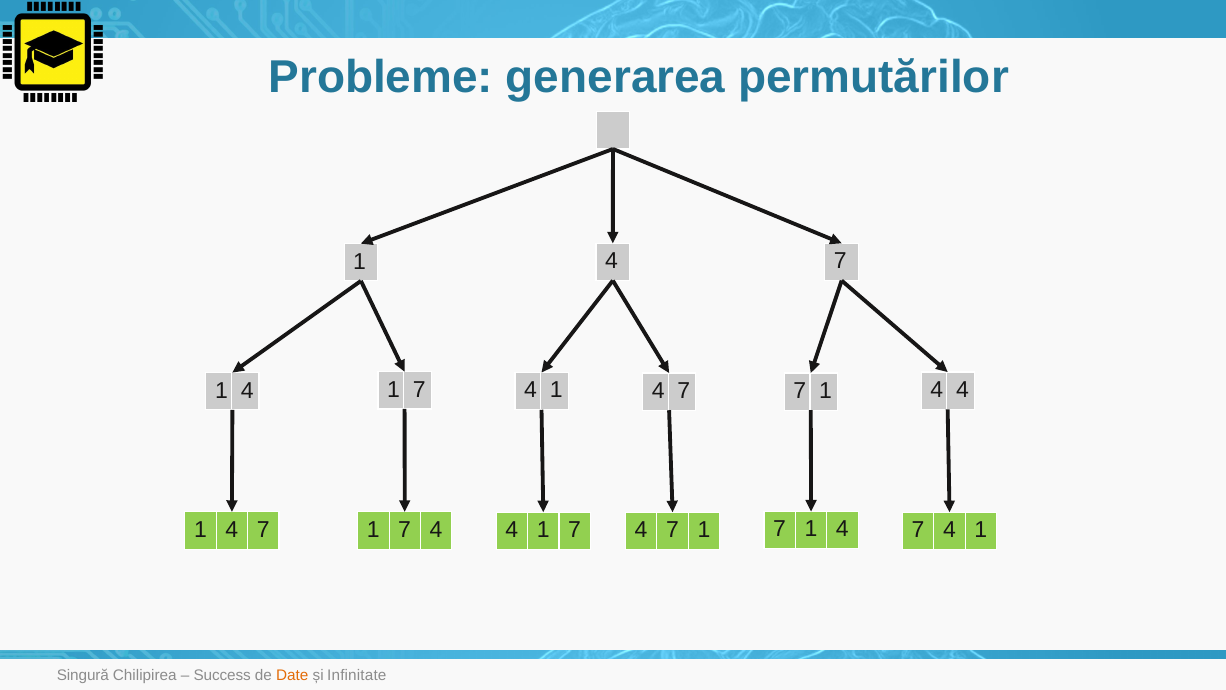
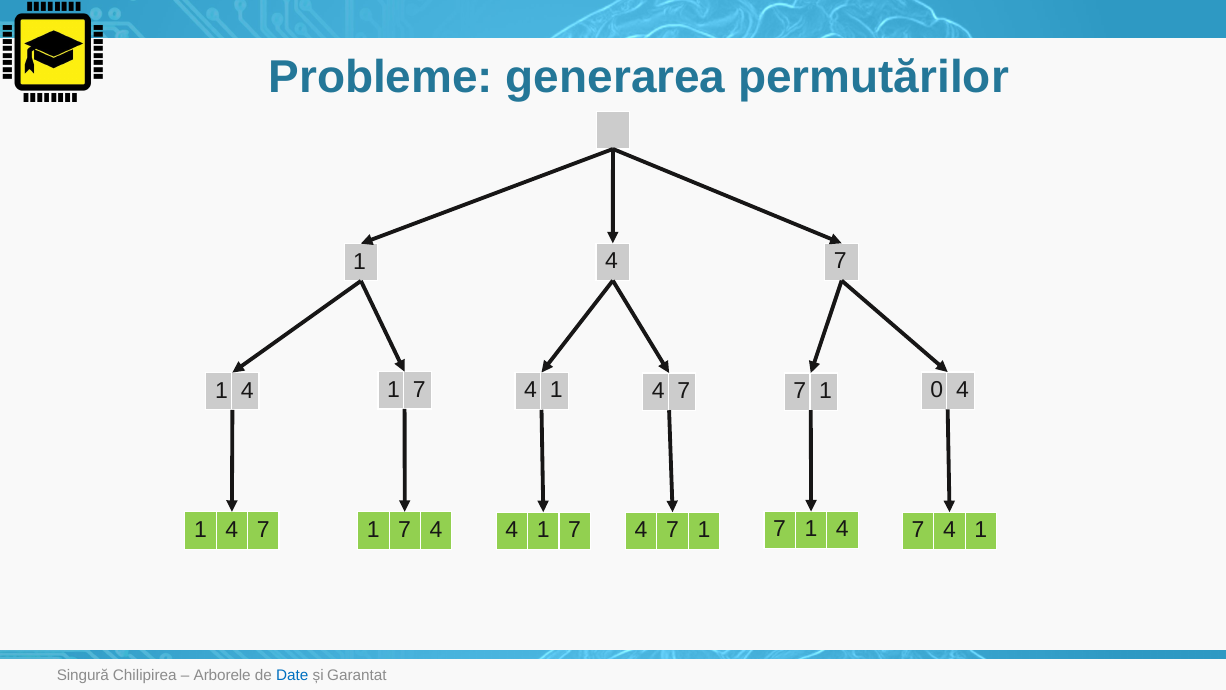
7 7 1 4: 4 -> 0
Success: Success -> Arborele
Date colour: orange -> blue
Infinitate: Infinitate -> Garantat
